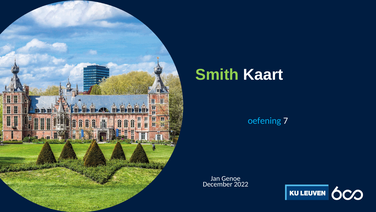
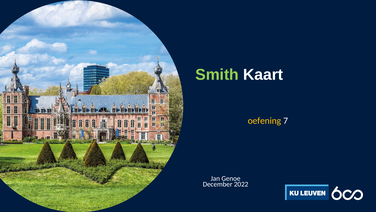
oefening colour: light blue -> yellow
